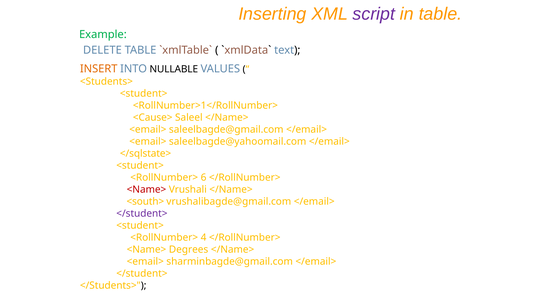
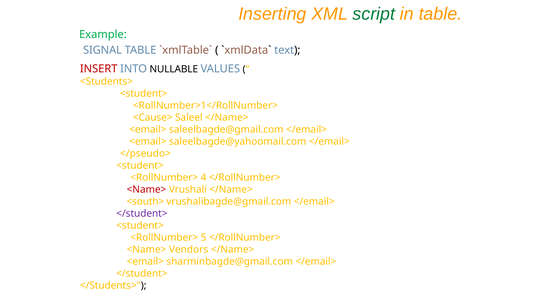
script colour: purple -> green
DELETE: DELETE -> SIGNAL
INSERT colour: orange -> red
</sqlstate>: </sqlstate> -> </pseudo>
6: 6 -> 4
4: 4 -> 5
Degrees: Degrees -> Vendors
